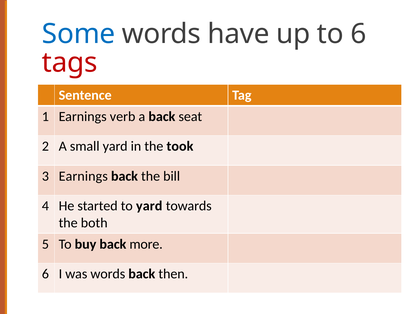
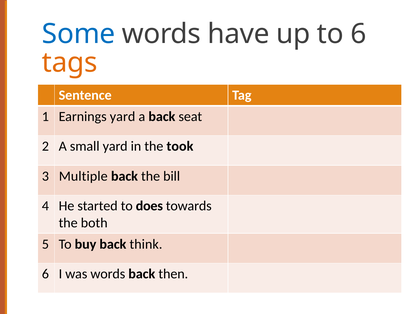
tags colour: red -> orange
Earnings verb: verb -> yard
3 Earnings: Earnings -> Multiple
to yard: yard -> does
more: more -> think
